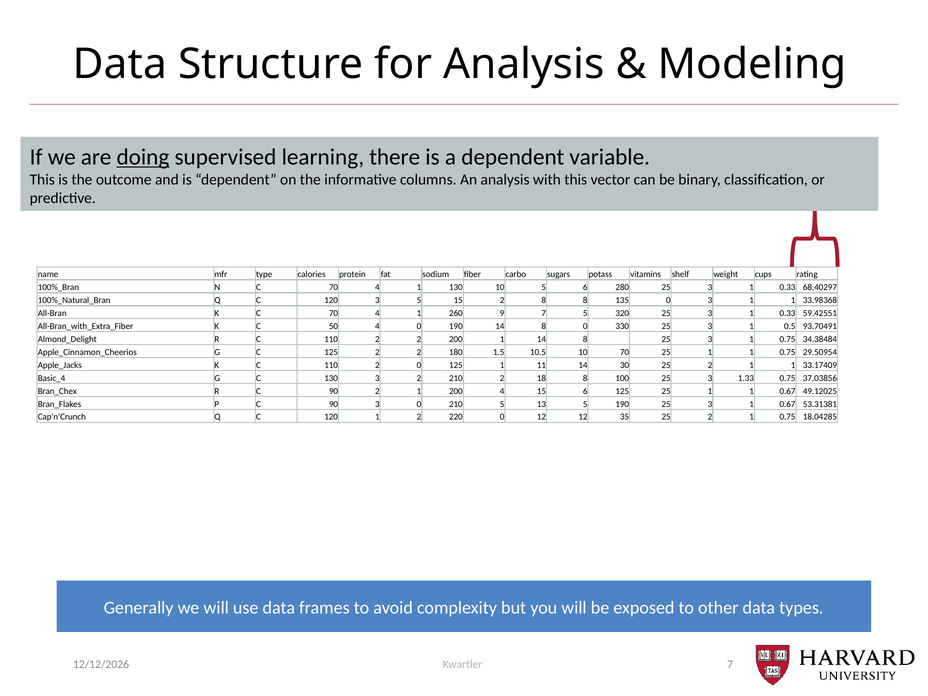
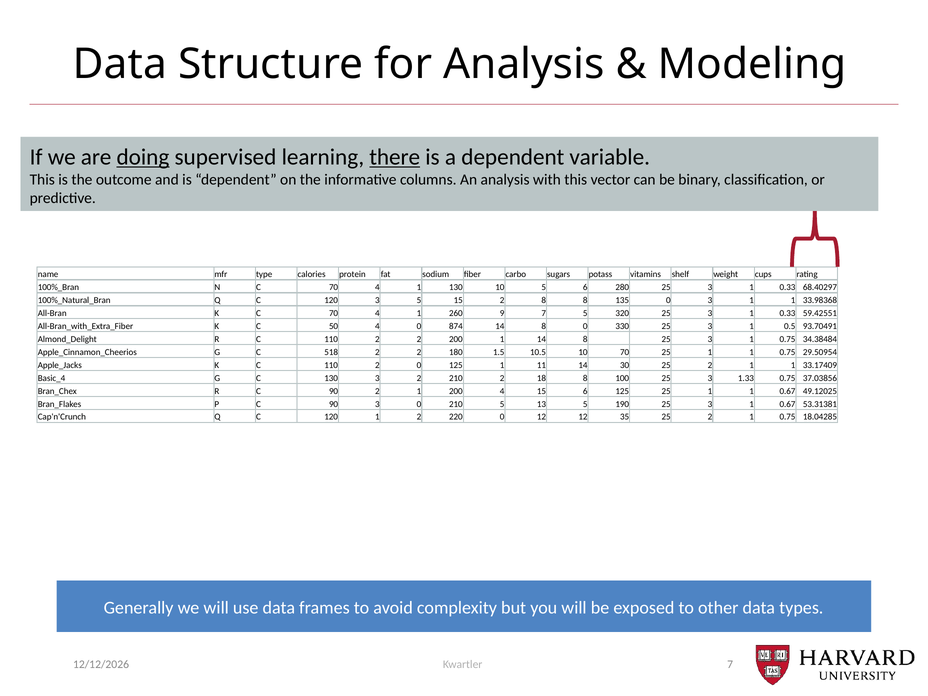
there underline: none -> present
0 190: 190 -> 874
C 125: 125 -> 518
